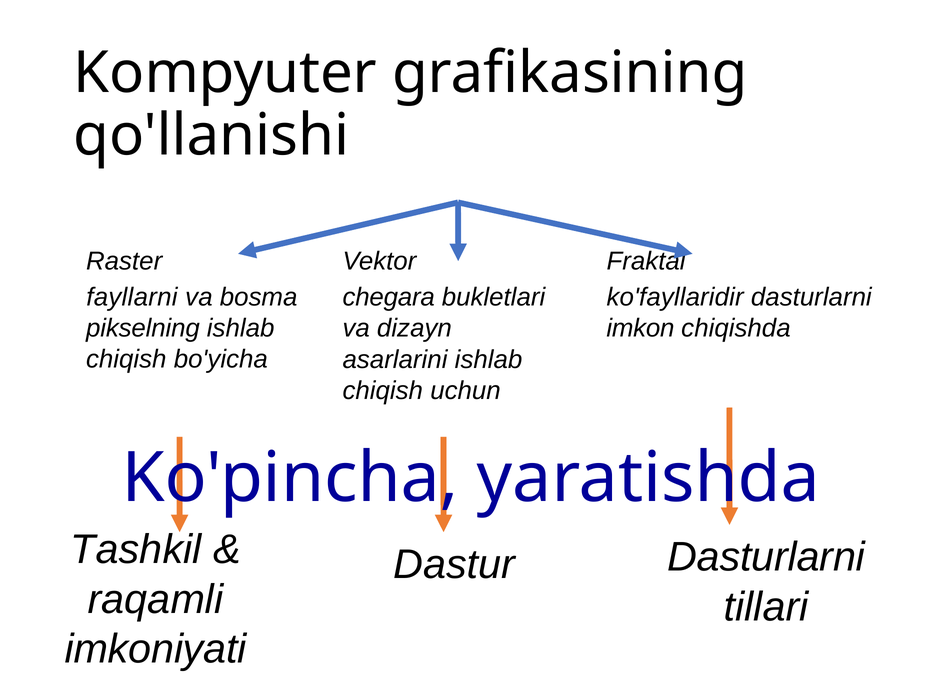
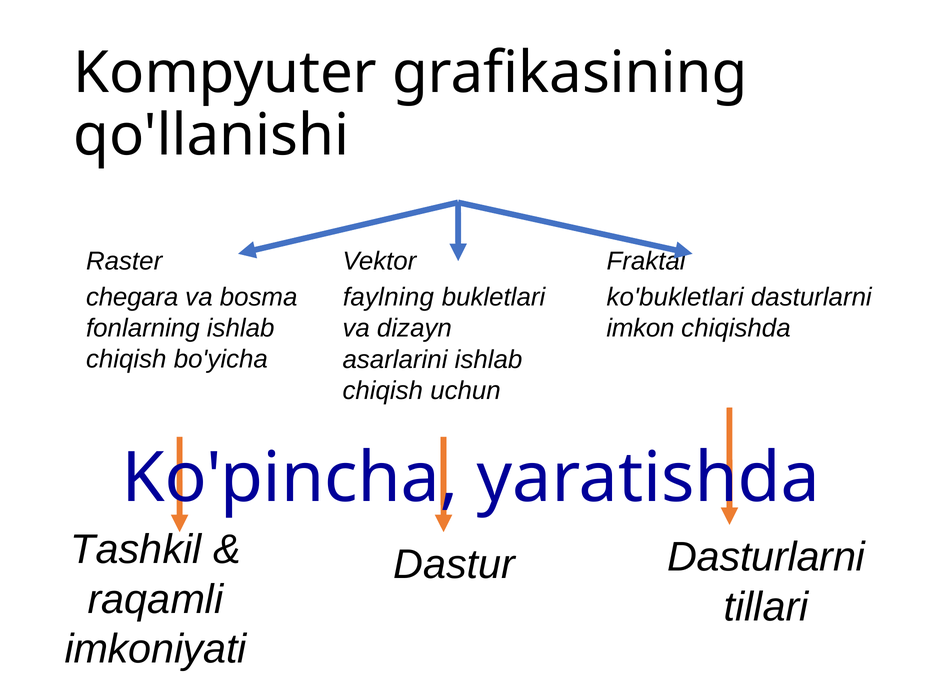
ko'fayllaridir: ko'fayllaridir -> ko'bukletlari
fayllarni: fayllarni -> chegara
chegara: chegara -> faylning
pikselning: pikselning -> fonlarning
